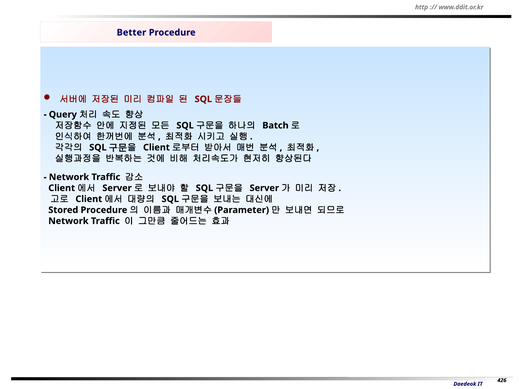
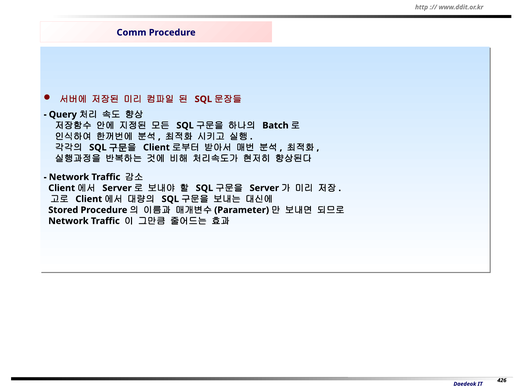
Better: Better -> Comm
